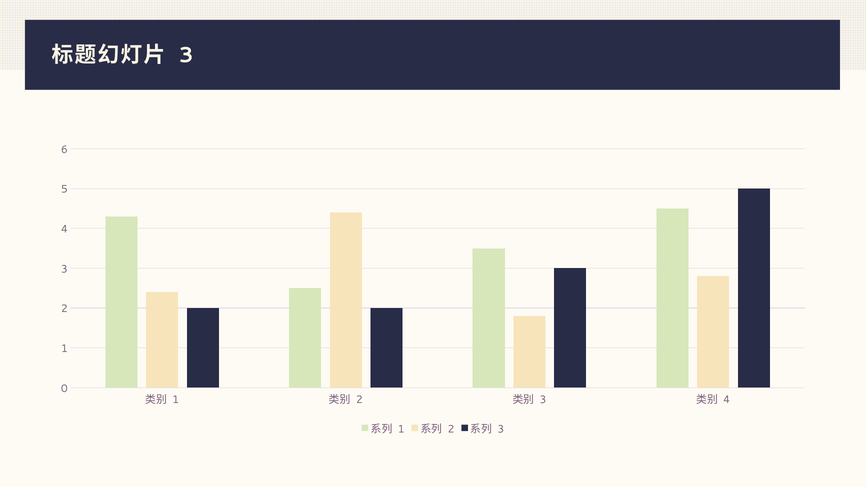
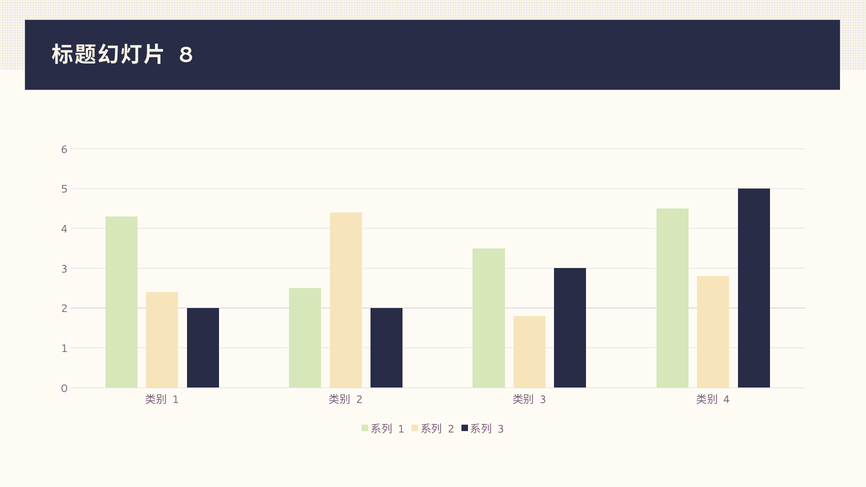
3 at (186, 55): 3 -> 8
